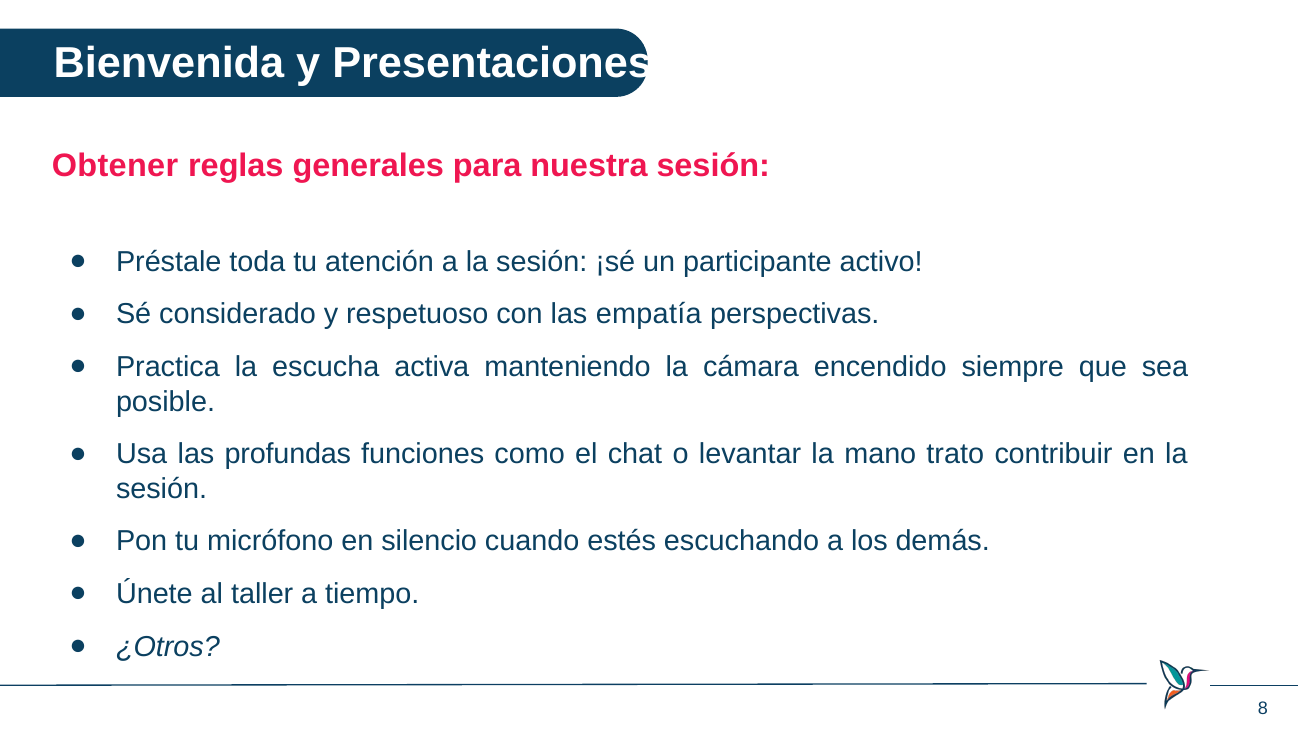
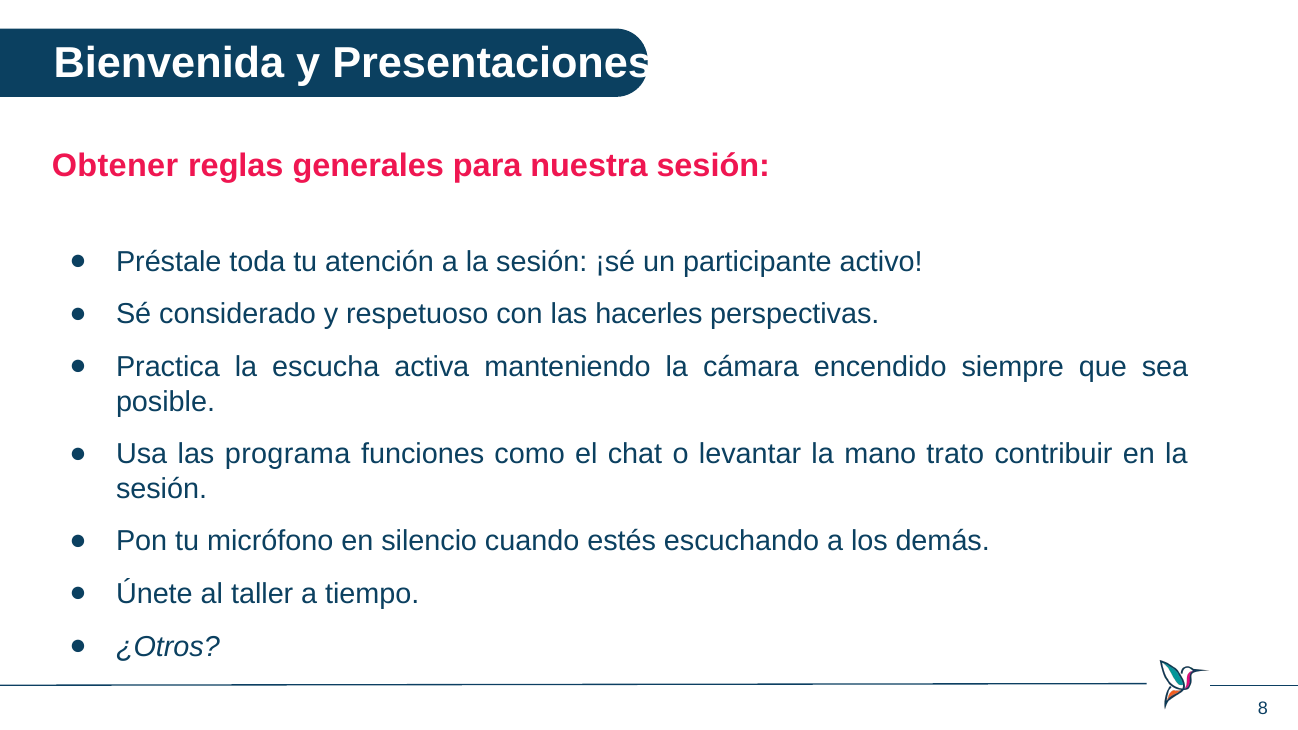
empatía: empatía -> hacerles
profundas: profundas -> programa
